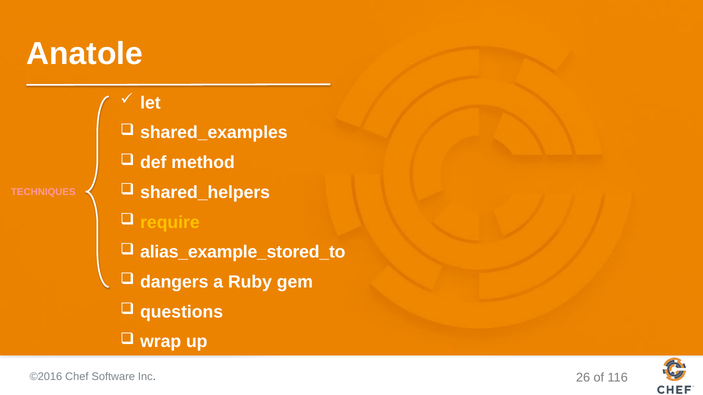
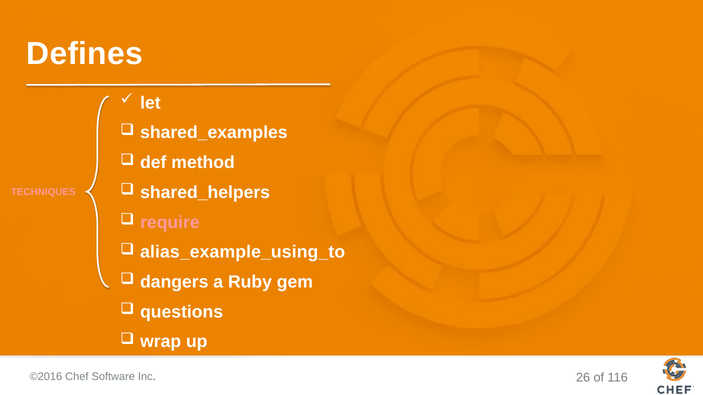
Anatole: Anatole -> Defines
require colour: yellow -> pink
alias_example_stored_to: alias_example_stored_to -> alias_example_using_to
